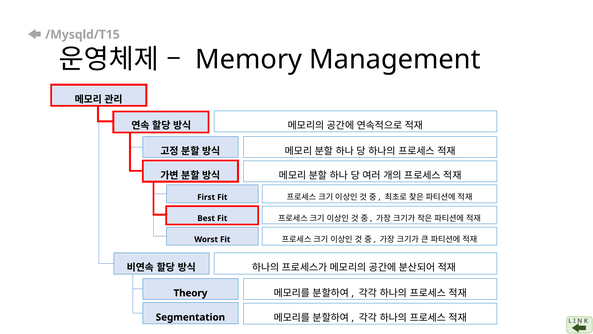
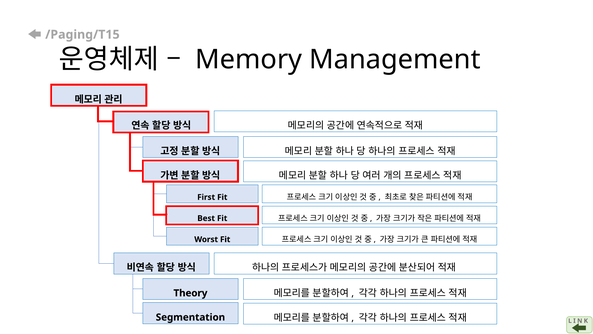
/Mysqld/T15: /Mysqld/T15 -> /Paging/T15
